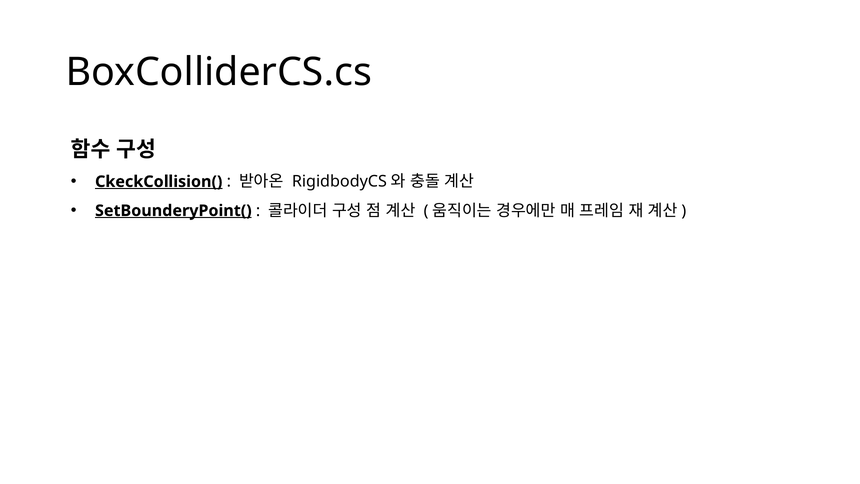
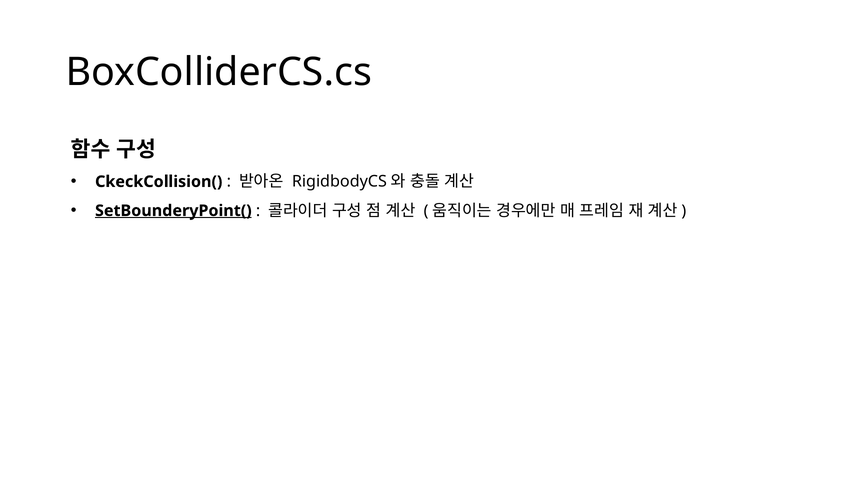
CkeckCollision( underline: present -> none
